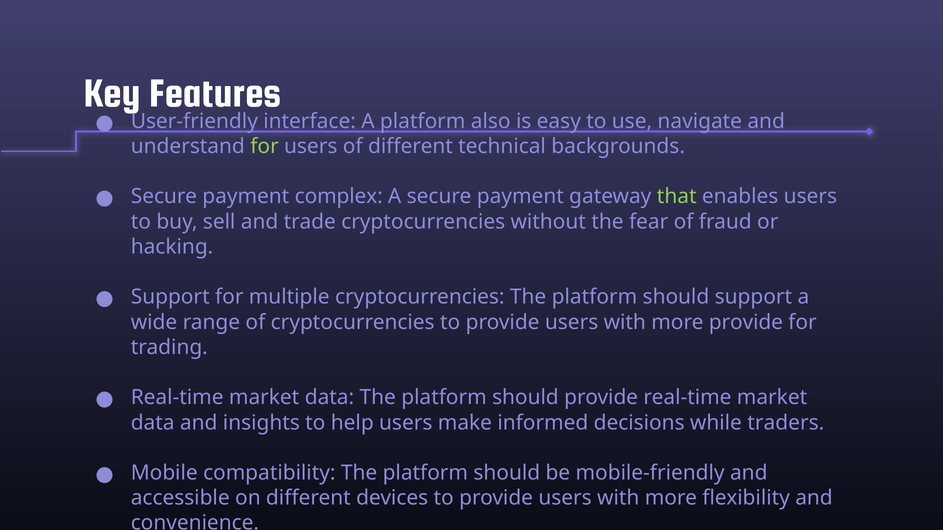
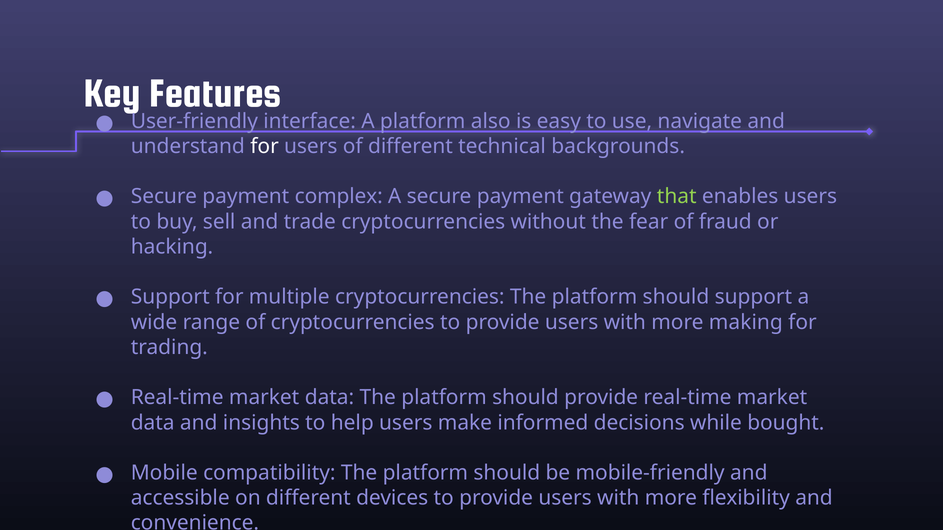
for at (265, 146) colour: light green -> white
more provide: provide -> making
traders: traders -> bought
